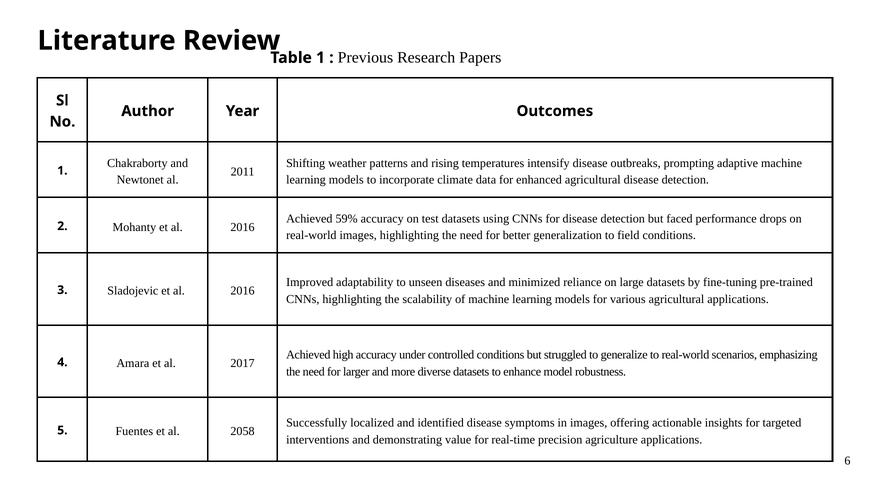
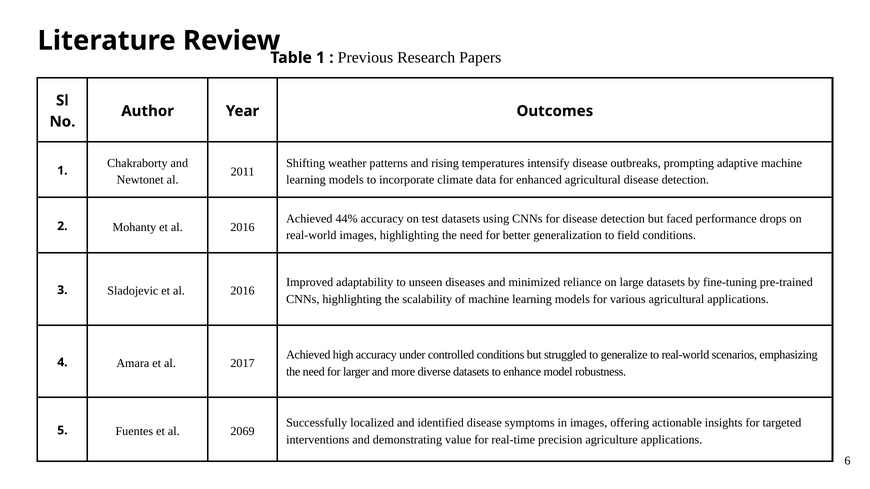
59%: 59% -> 44%
2058: 2058 -> 2069
